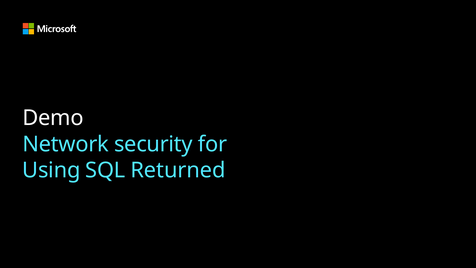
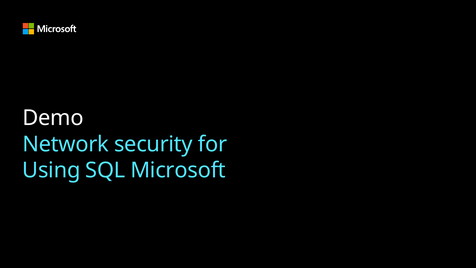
Returned: Returned -> Microsoft
